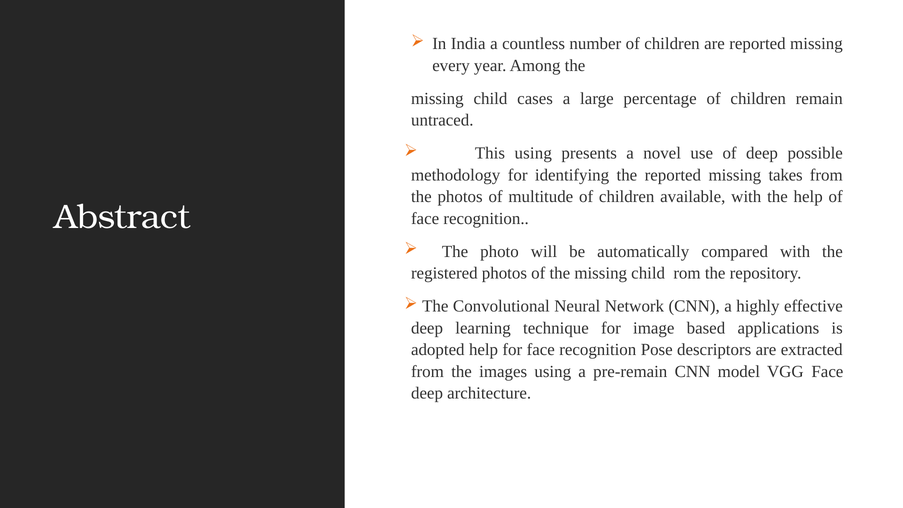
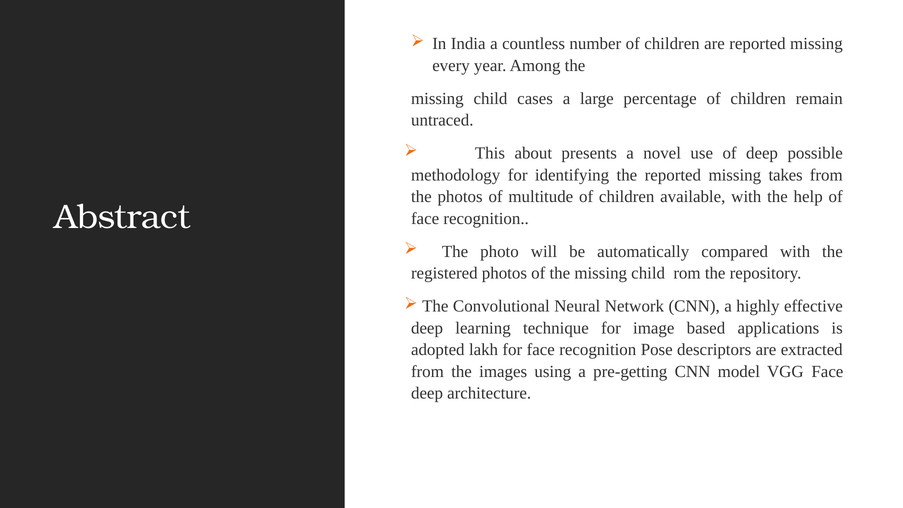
This using: using -> about
adopted help: help -> lakh
pre-remain: pre-remain -> pre-getting
